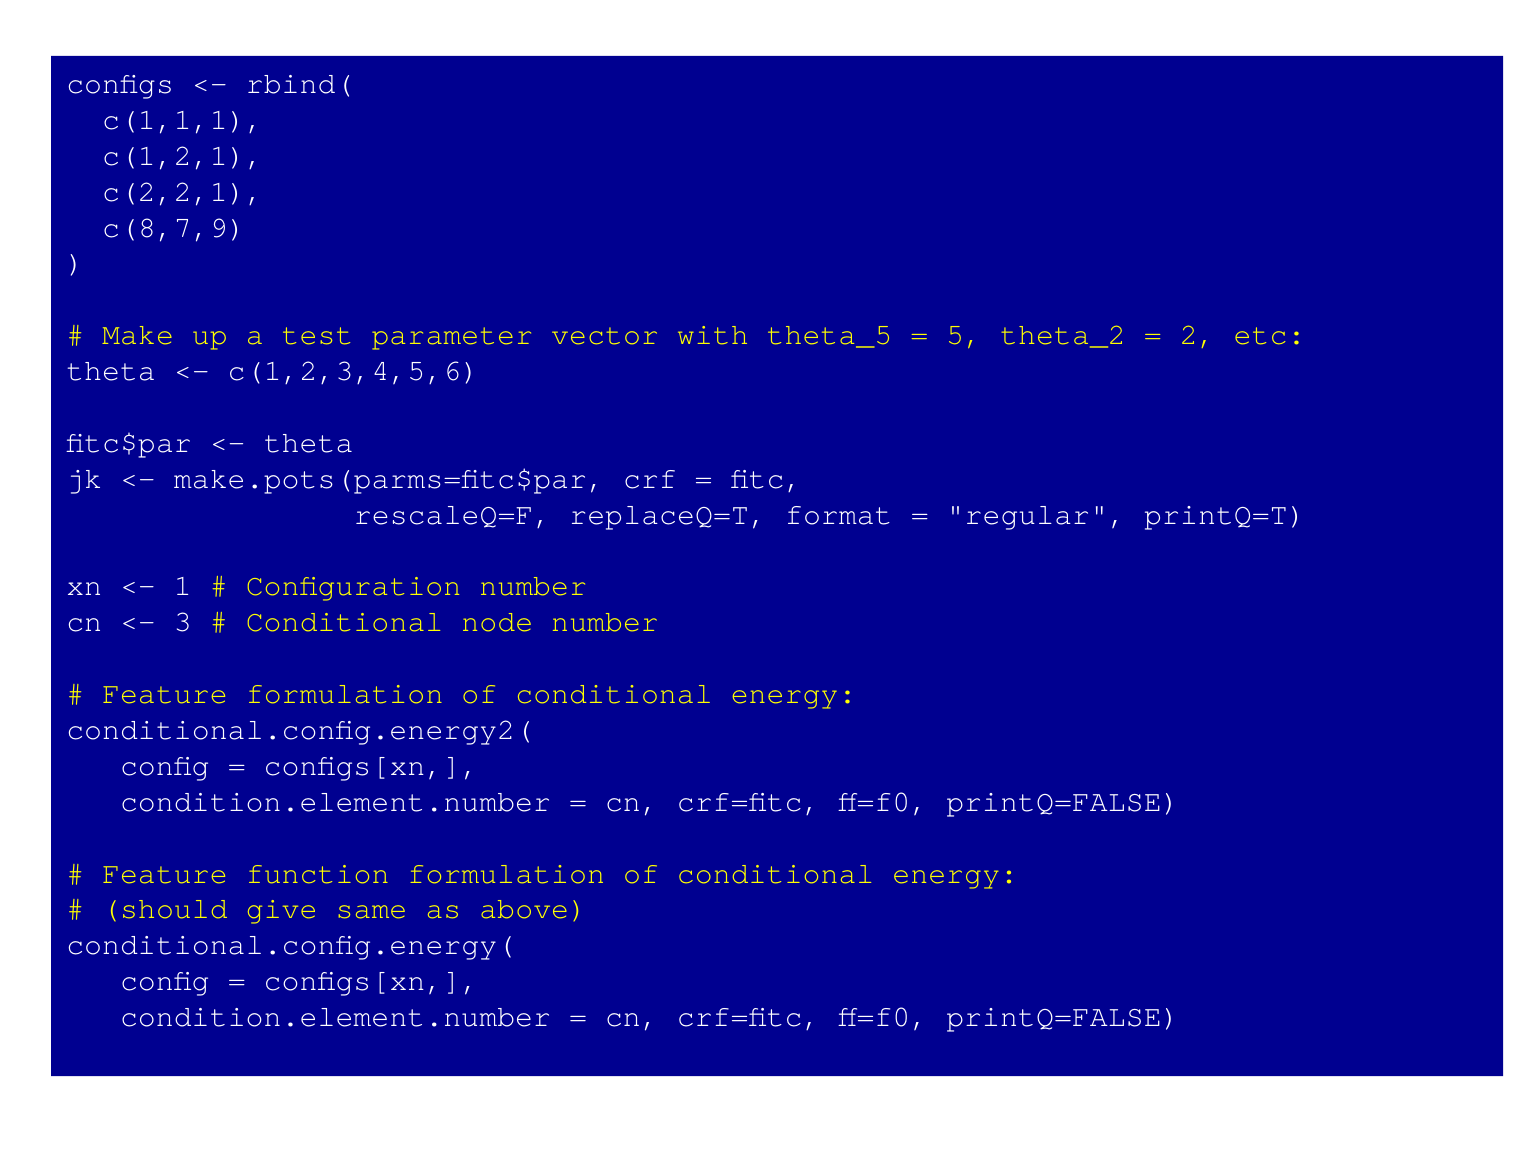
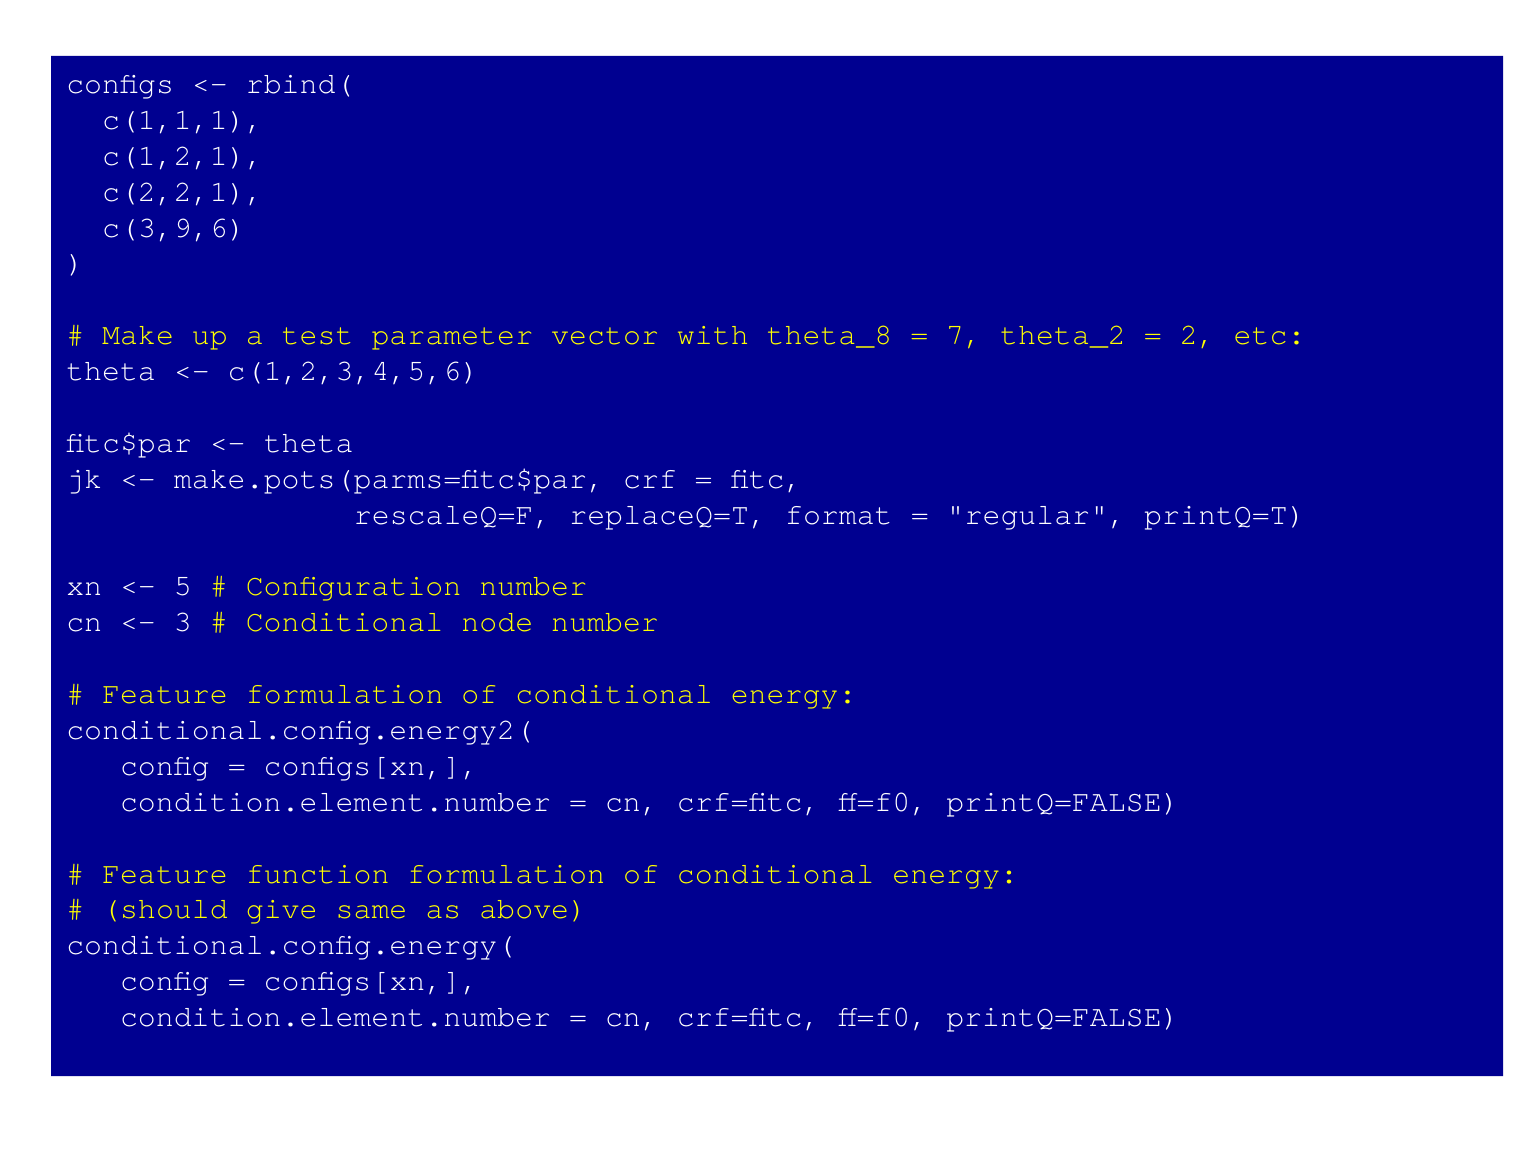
c(8,7,9: c(8,7,9 -> c(3,9,6
theta_5: theta_5 -> theta_8
5: 5 -> 7
1: 1 -> 5
